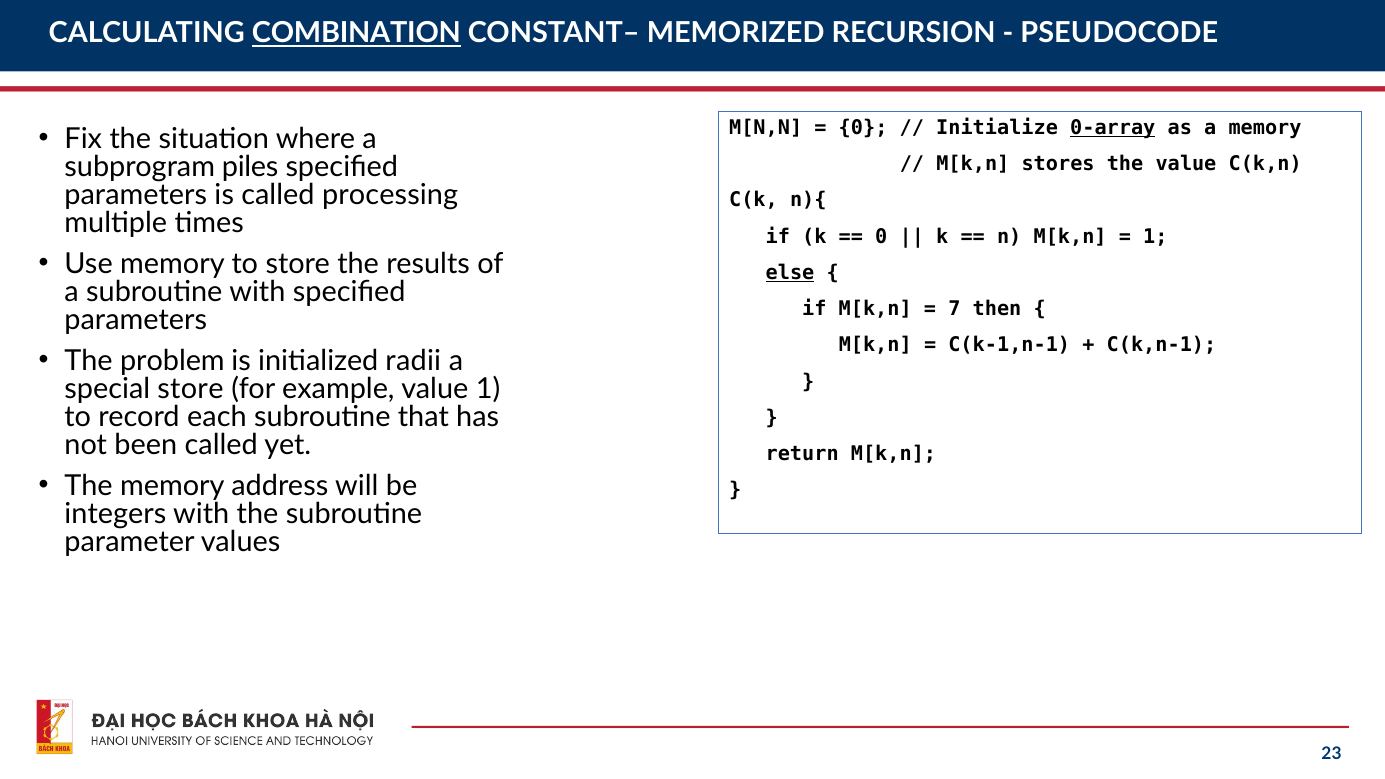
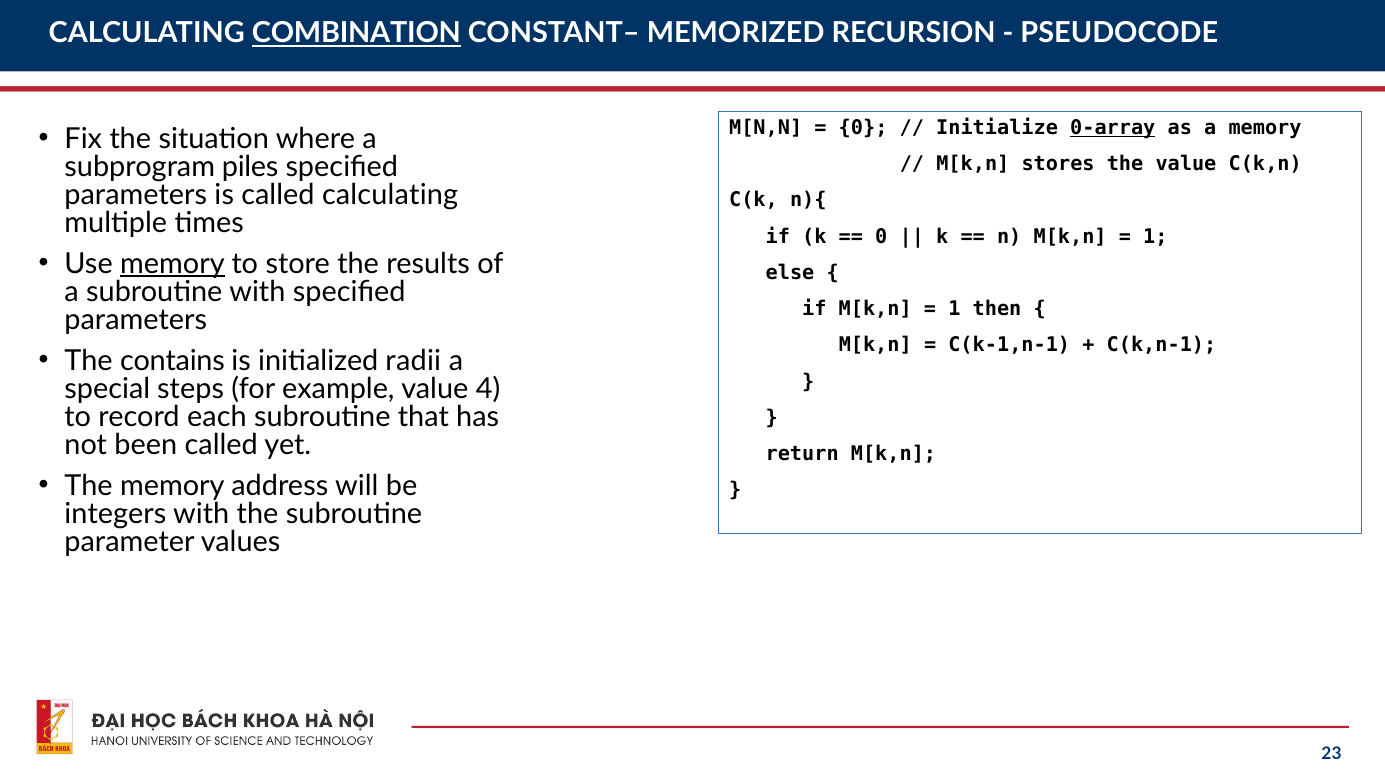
called processing: processing -> calculating
memory at (172, 264) underline: none -> present
else underline: present -> none
7 at (954, 309): 7 -> 1
problem: problem -> contains
special store: store -> steps
value 1: 1 -> 4
